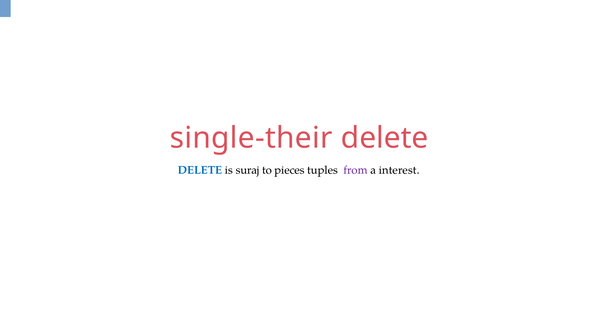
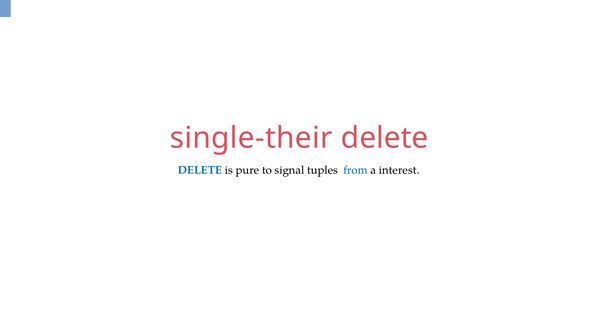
suraj: suraj -> pure
pieces: pieces -> signal
from colour: purple -> blue
